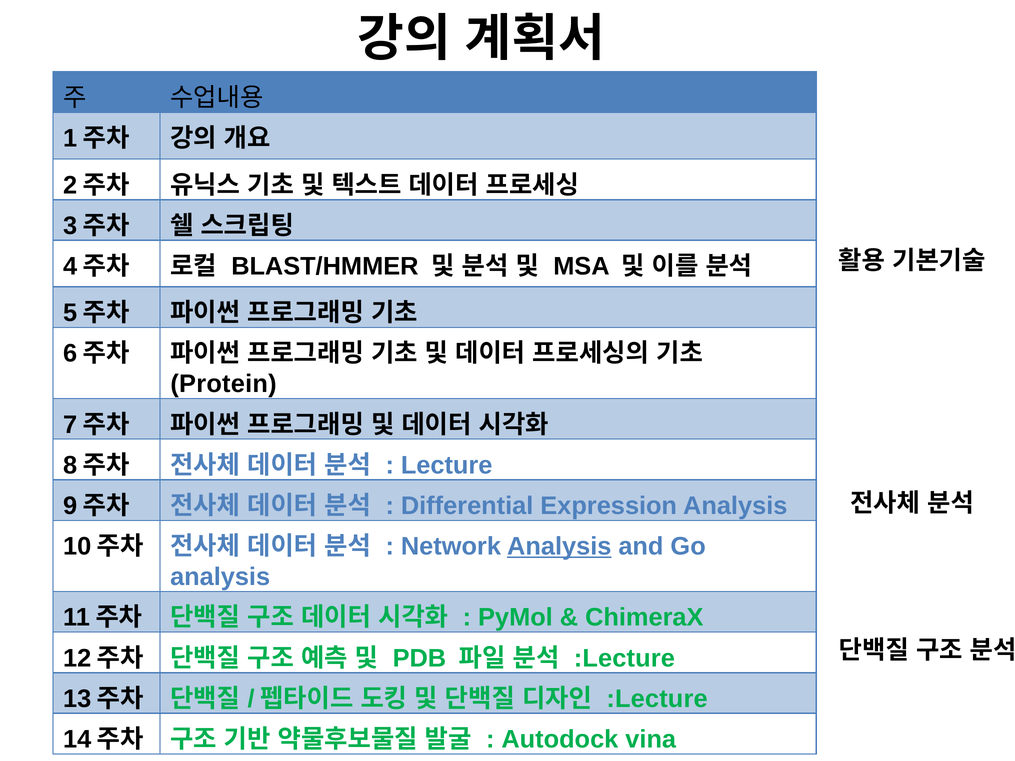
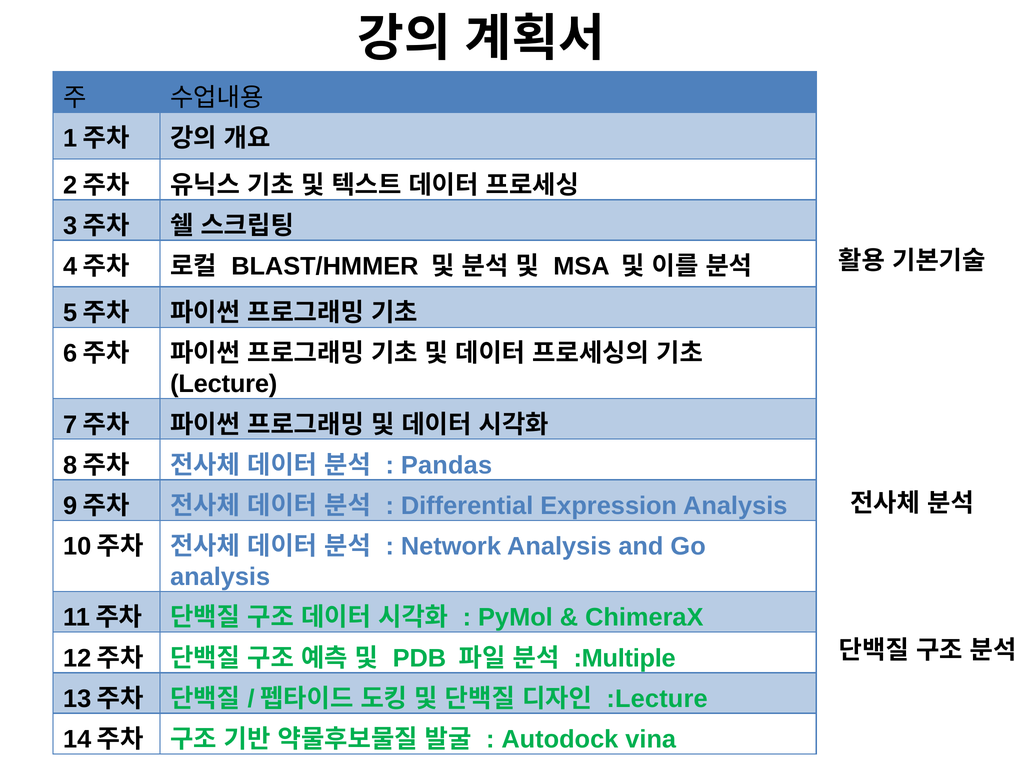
Protein: Protein -> Lecture
Lecture: Lecture -> Pandas
Analysis at (559, 547) underline: present -> none
:Lecture at (624, 658): :Lecture -> :Multiple
